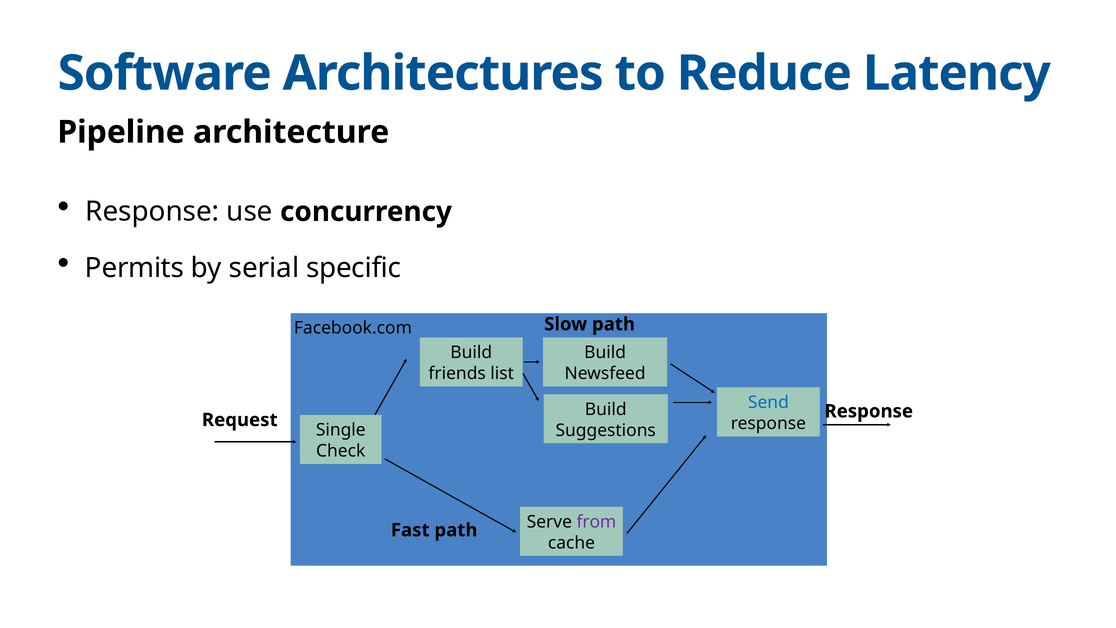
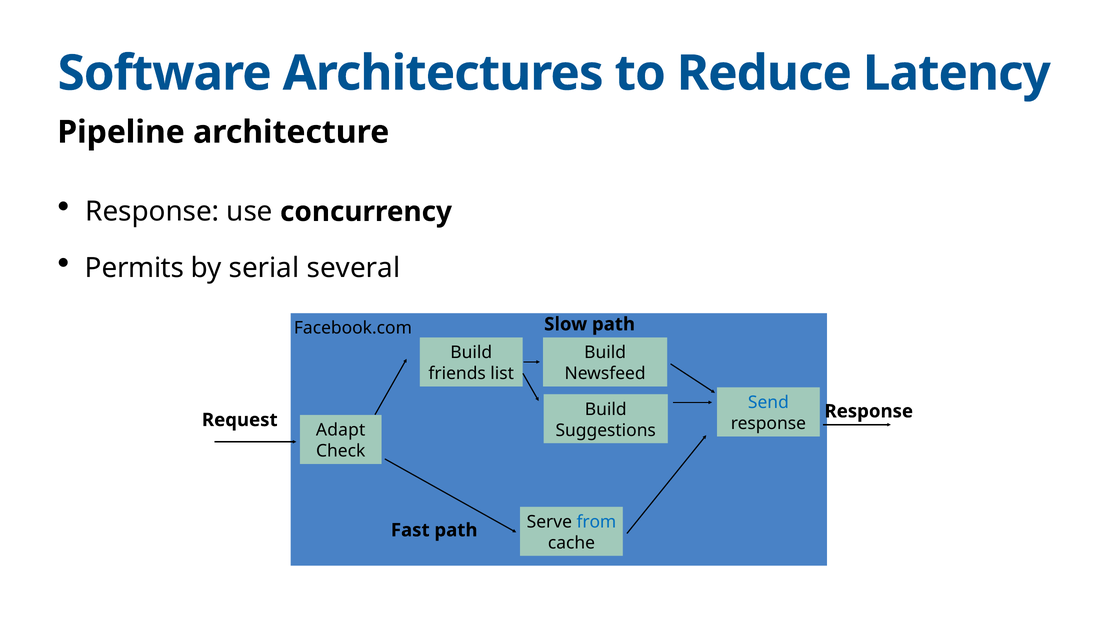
specific: specific -> several
Single: Single -> Adapt
from colour: purple -> blue
